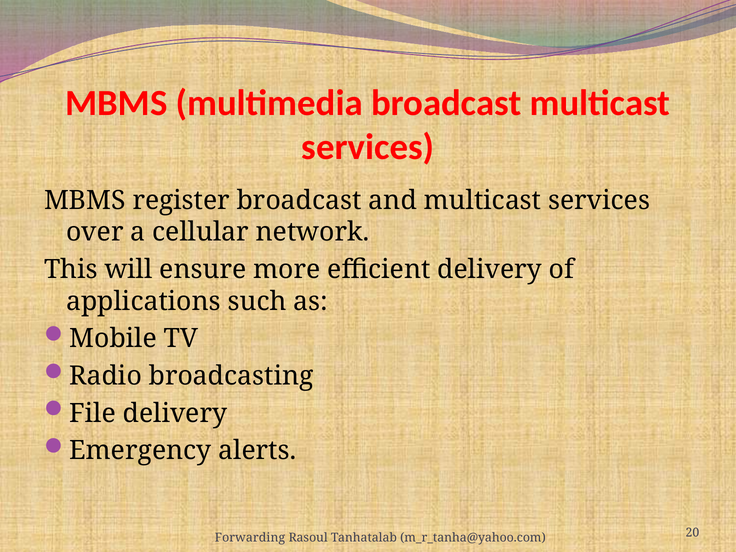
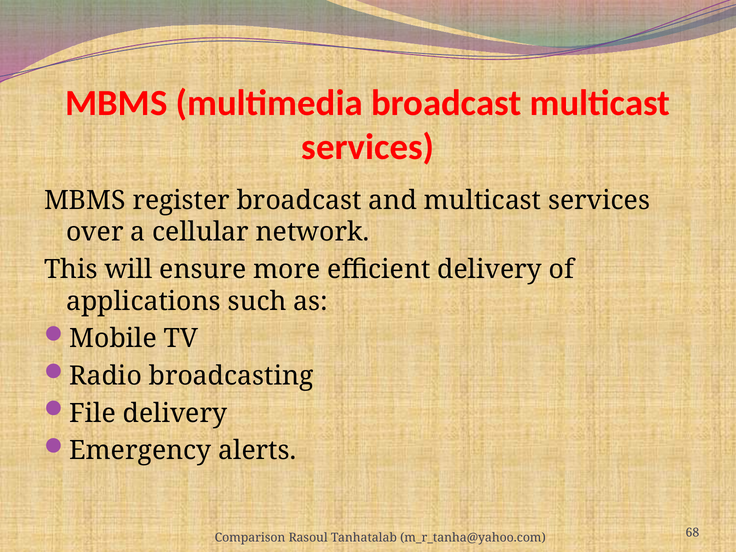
Forwarding: Forwarding -> Comparison
20: 20 -> 68
